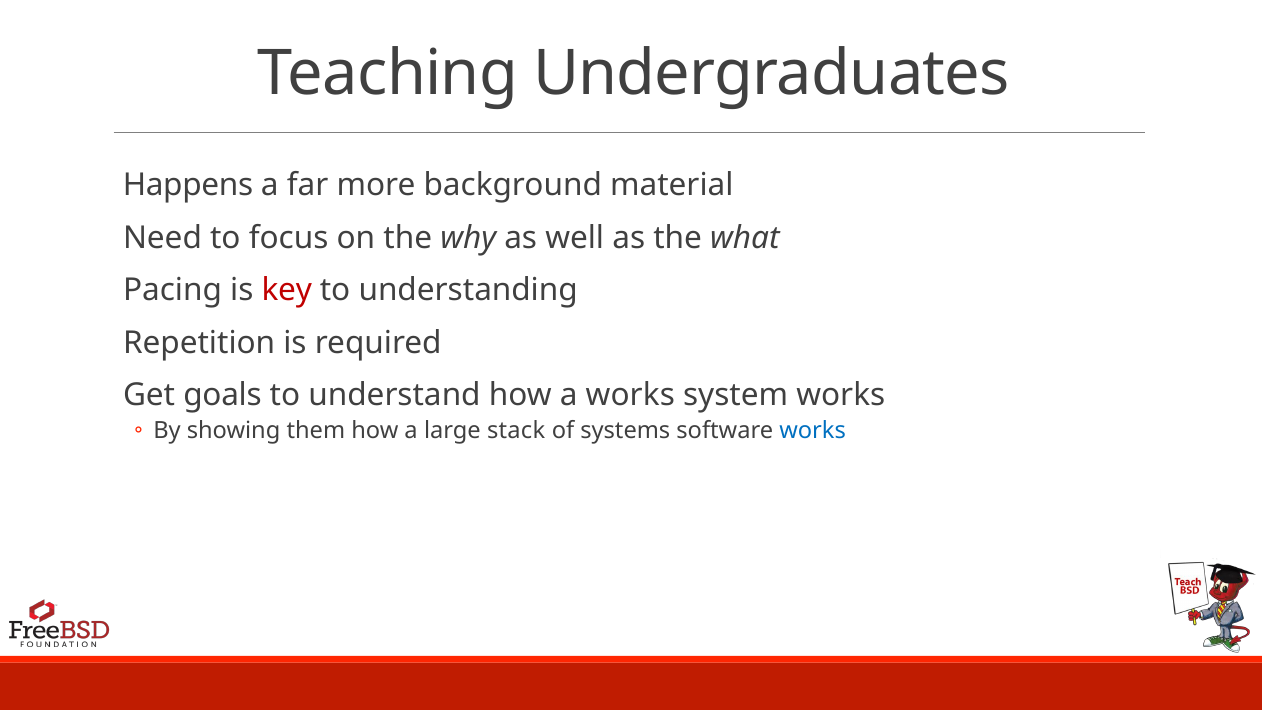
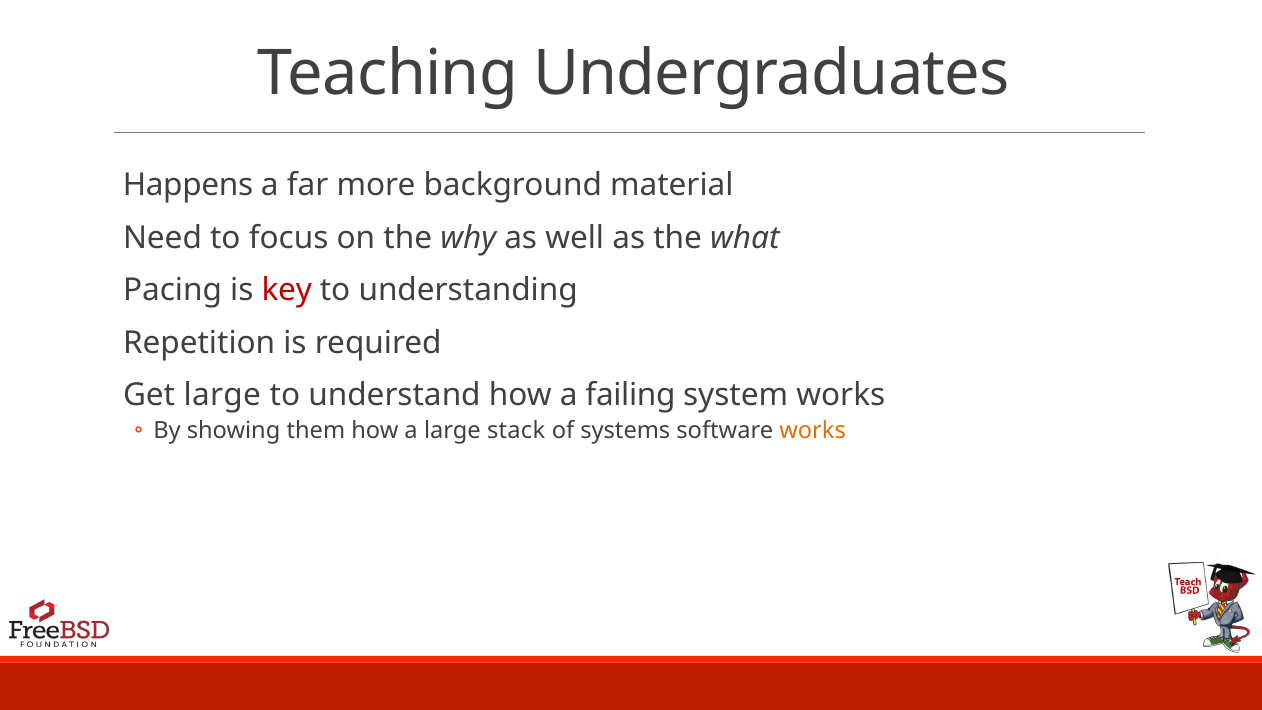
Get goals: goals -> large
a works: works -> failing
works at (813, 430) colour: blue -> orange
